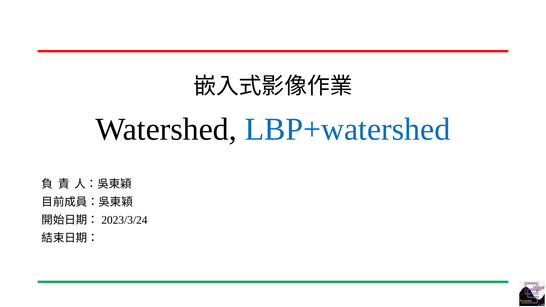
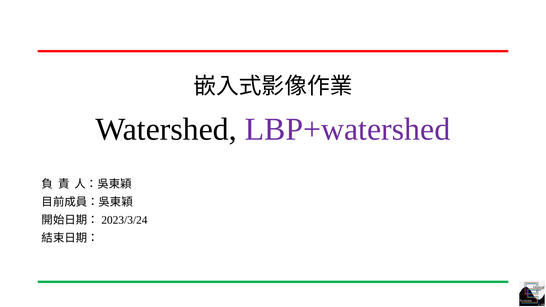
LBP+watershed colour: blue -> purple
